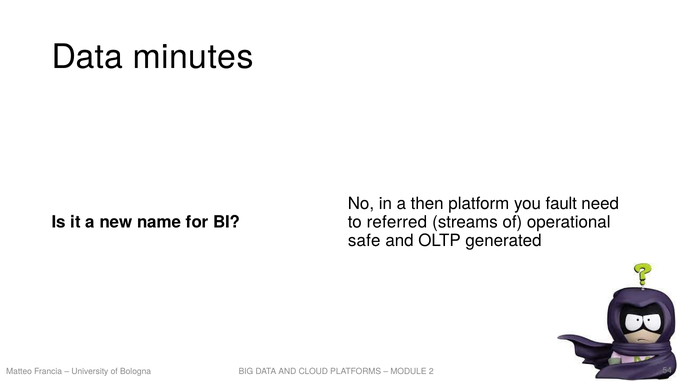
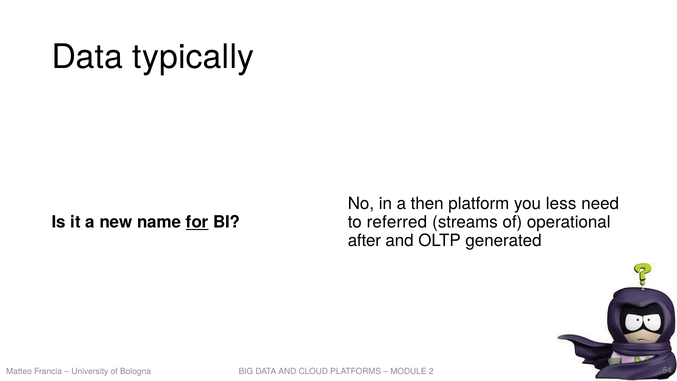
minutes: minutes -> typically
fault: fault -> less
for underline: none -> present
safe: safe -> after
